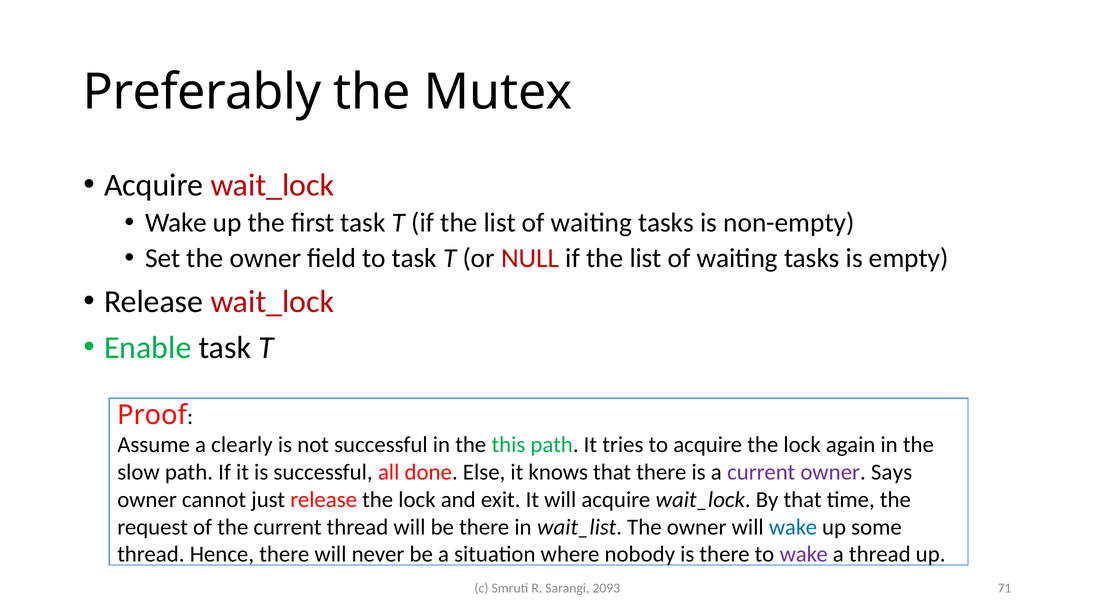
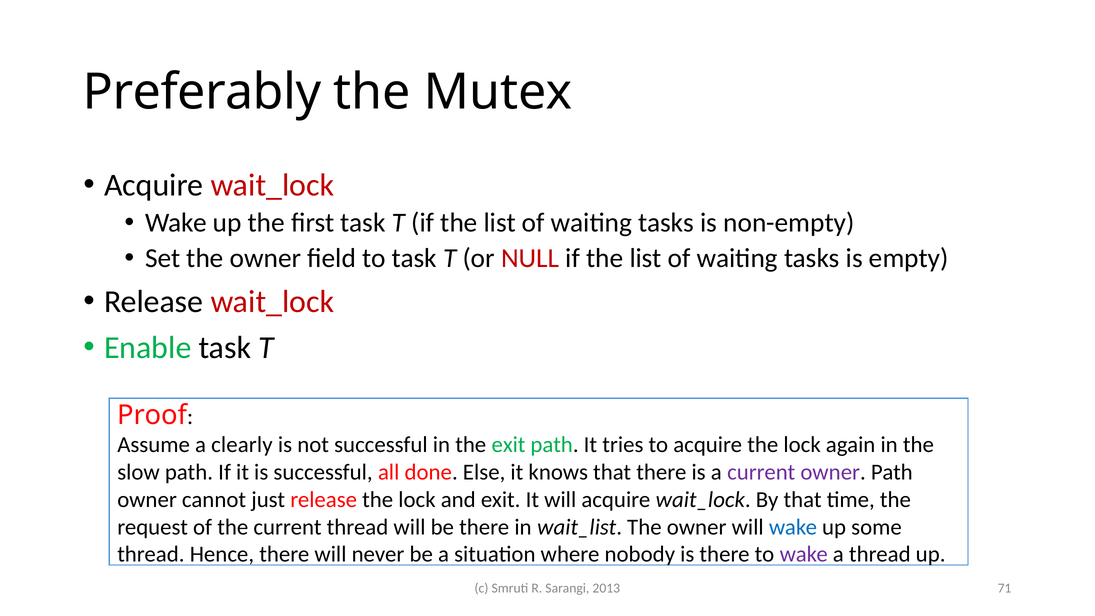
the this: this -> exit
owner Says: Says -> Path
2093: 2093 -> 2013
